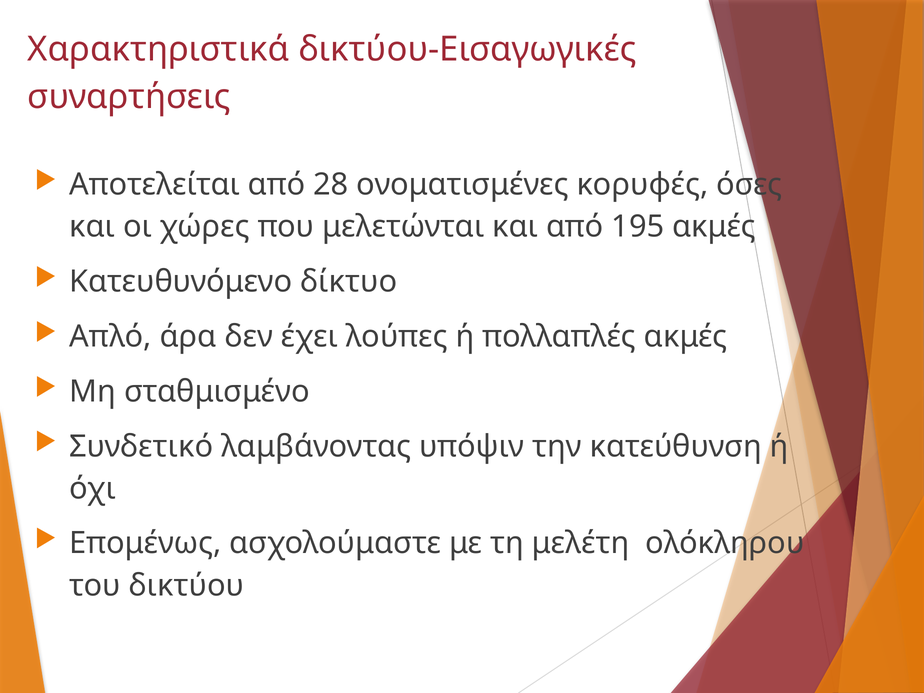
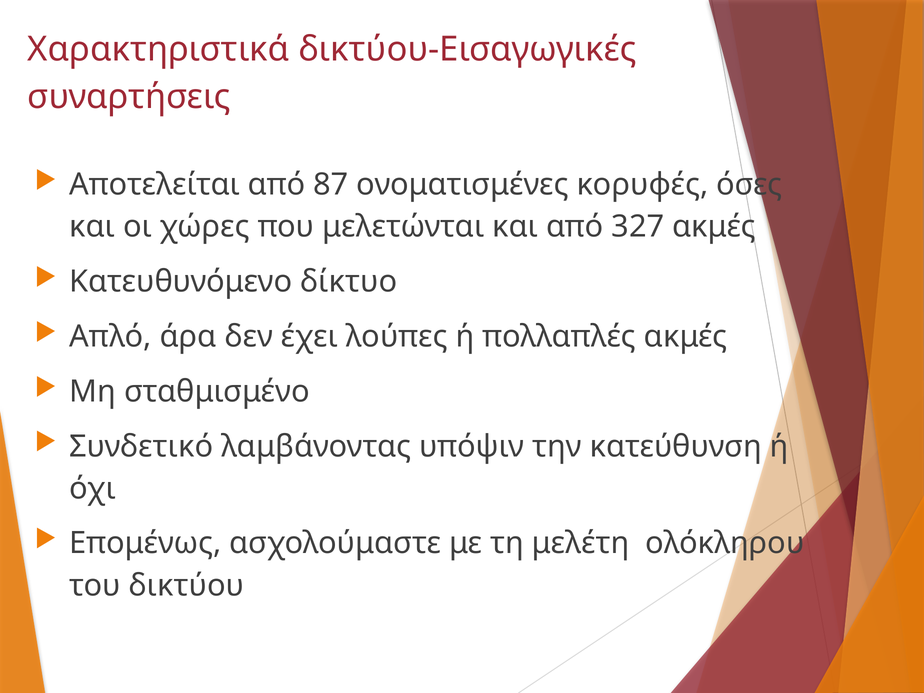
28: 28 -> 87
195: 195 -> 327
